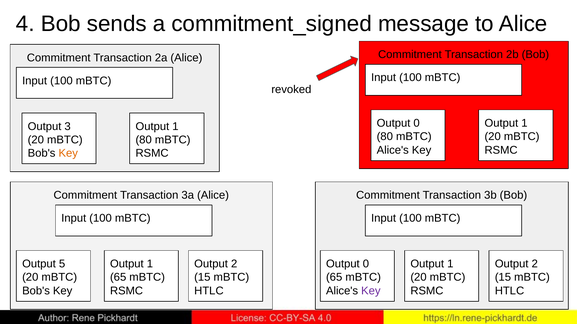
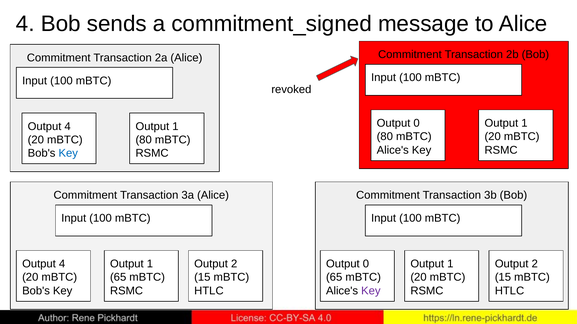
3 at (68, 127): 3 -> 4
Key at (68, 153) colour: orange -> blue
5 at (62, 264): 5 -> 4
